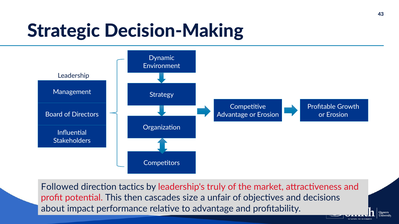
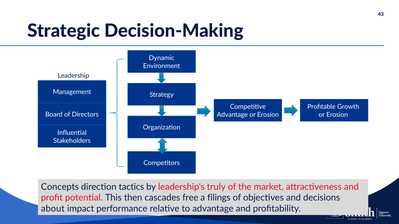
Followed: Followed -> Concepts
size: size -> free
unfair: unfair -> filings
